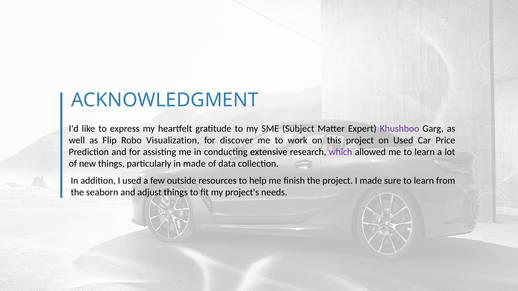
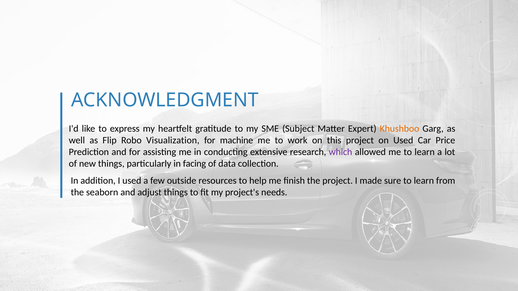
Khushboo colour: purple -> orange
discover: discover -> machine
in made: made -> facing
